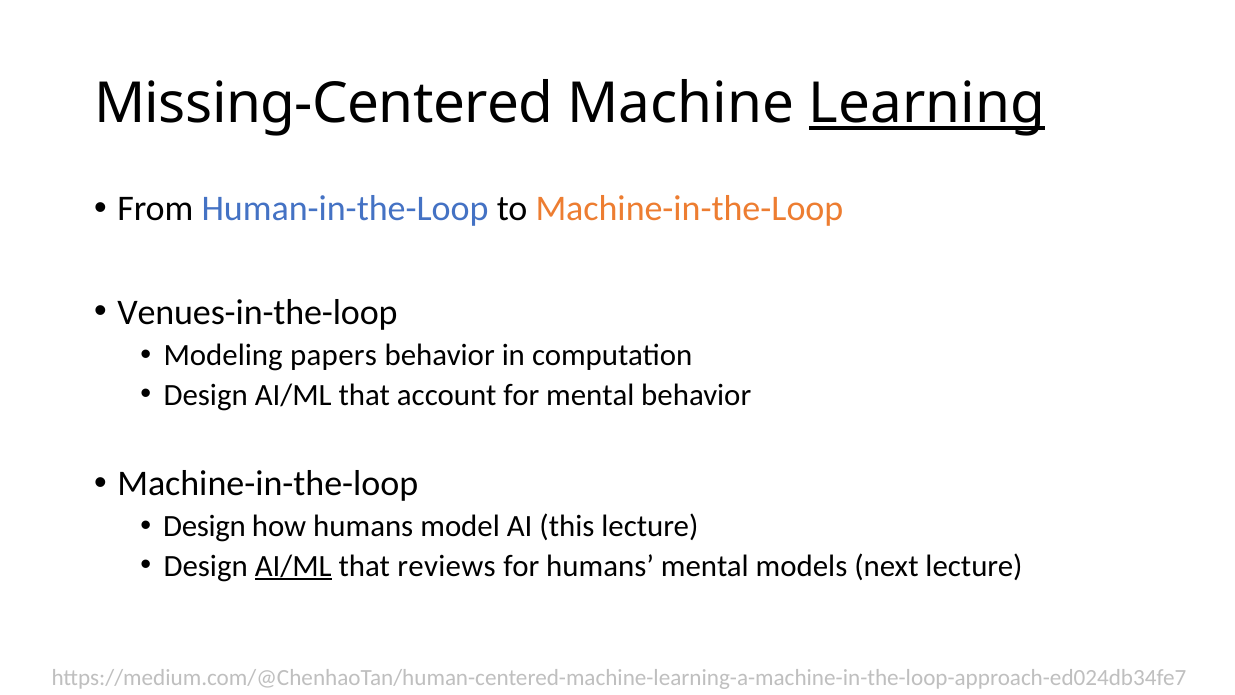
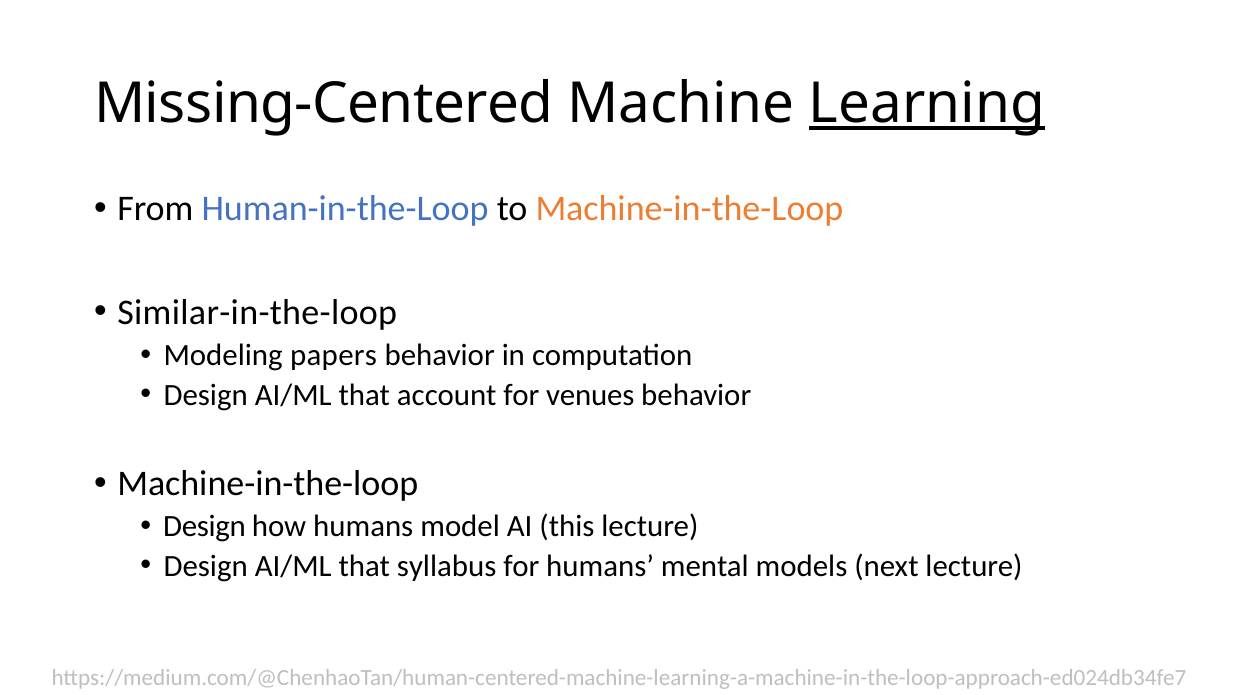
Venues-in-the-loop: Venues-in-the-loop -> Similar-in-the-loop
for mental: mental -> venues
AI/ML at (293, 566) underline: present -> none
reviews: reviews -> syllabus
